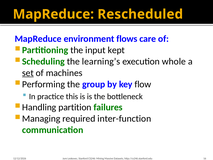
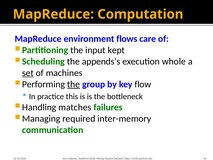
Rescheduled: Rescheduled -> Computation
learning’s: learning’s -> appends’s
the at (74, 84) underline: none -> present
partition: partition -> matches
inter-function: inter-function -> inter-memory
